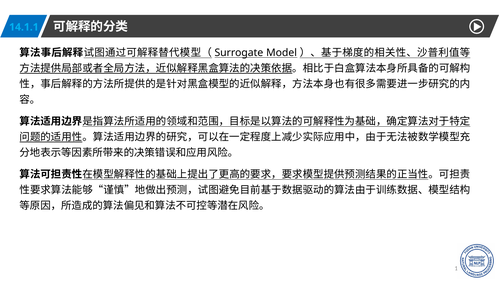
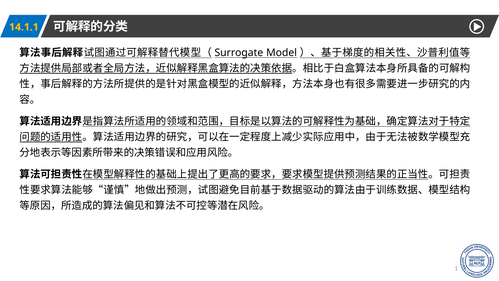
14.1.1 colour: light blue -> yellow
